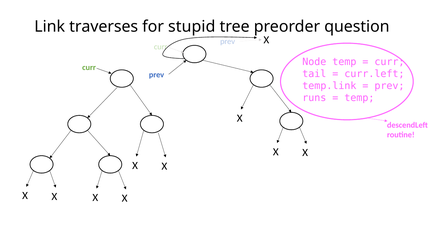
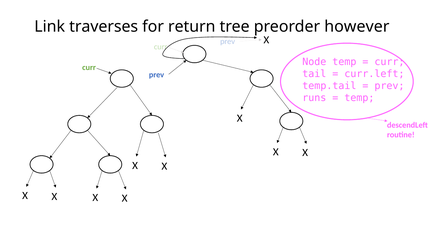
stupid: stupid -> return
question: question -> however
temp.link: temp.link -> temp.tail
